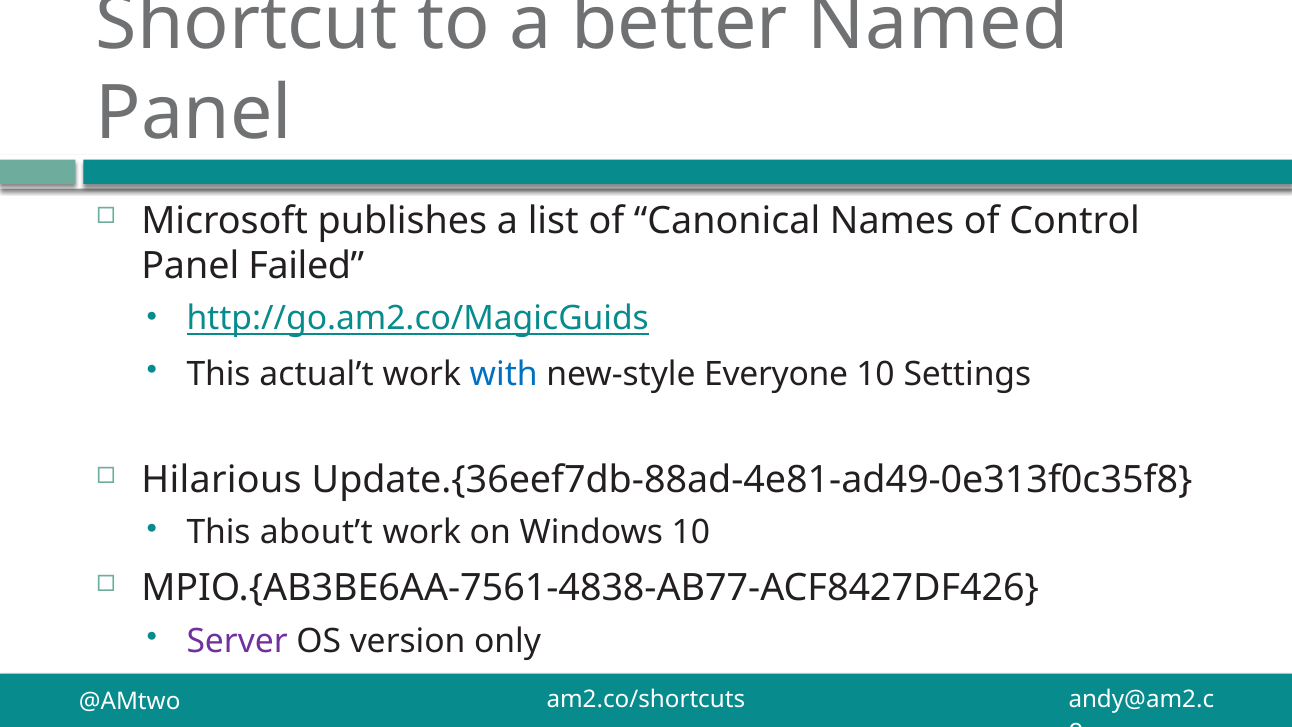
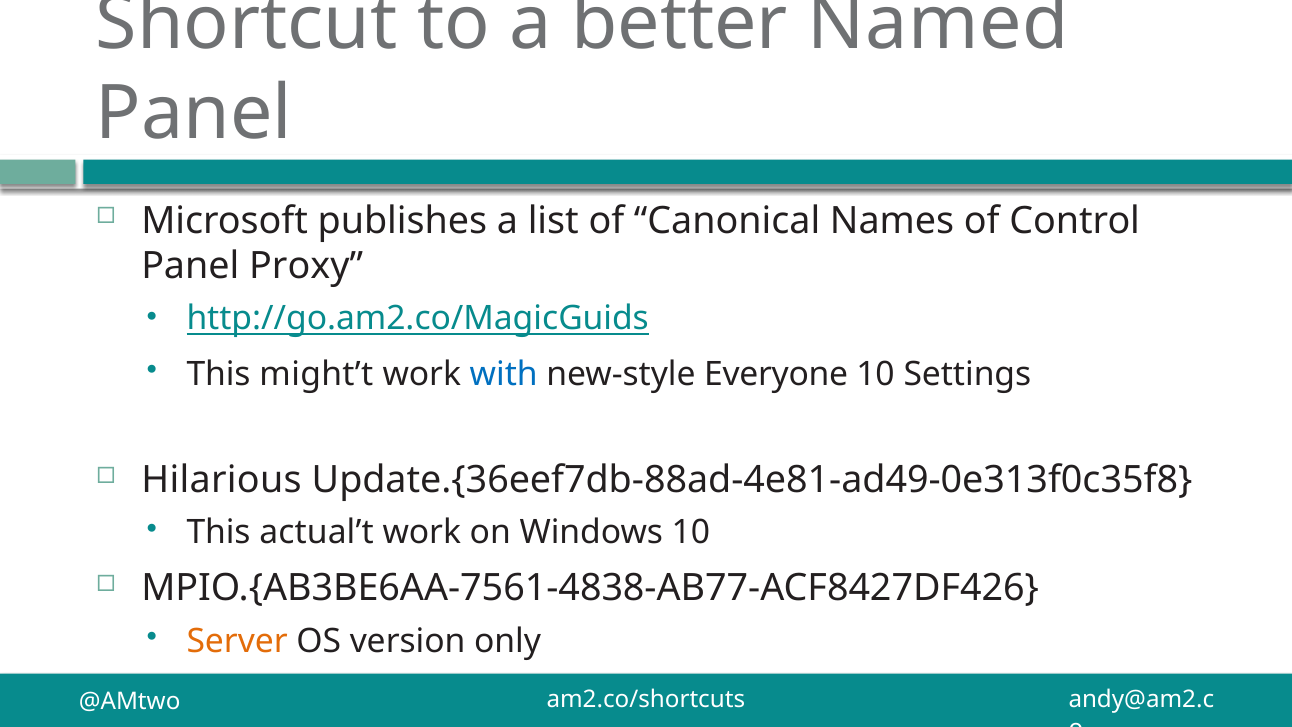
Failed: Failed -> Proxy
actual’t: actual’t -> might’t
about’t: about’t -> actual’t
Server colour: purple -> orange
